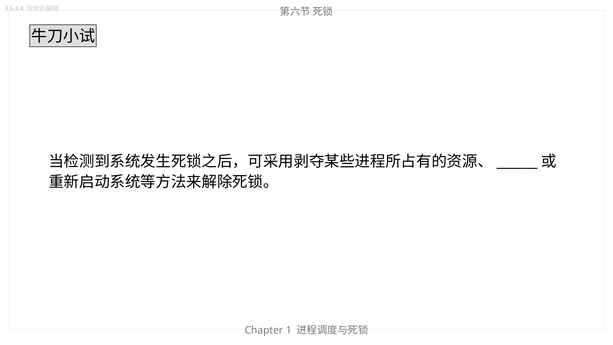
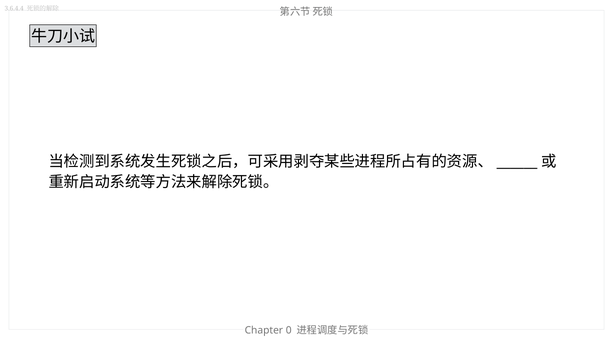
1: 1 -> 0
